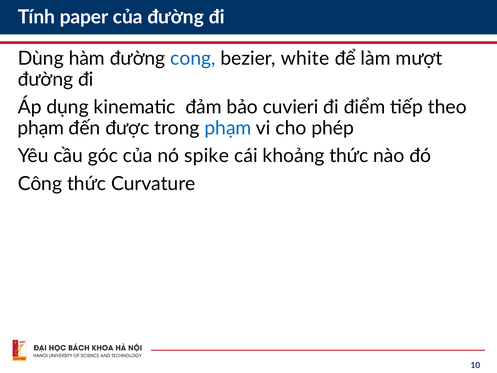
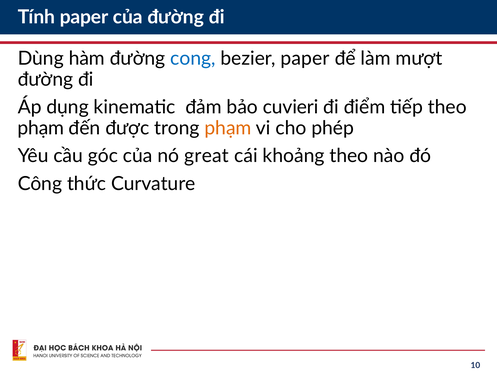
bezier white: white -> paper
phạm at (228, 128) colour: blue -> orange
spike: spike -> great
khoảng thức: thức -> theo
